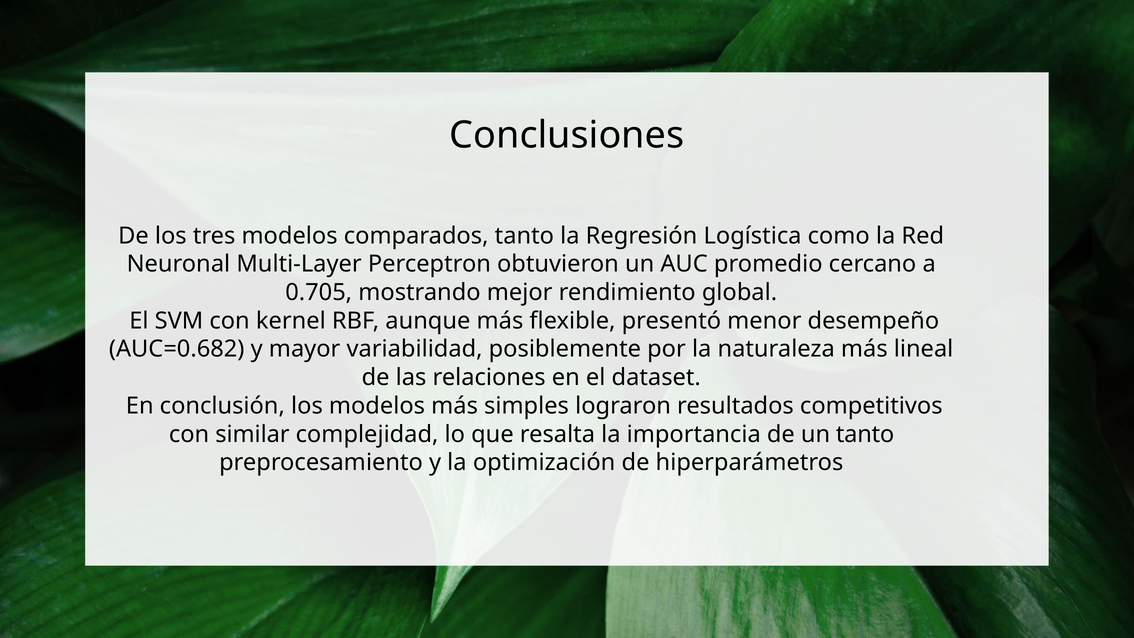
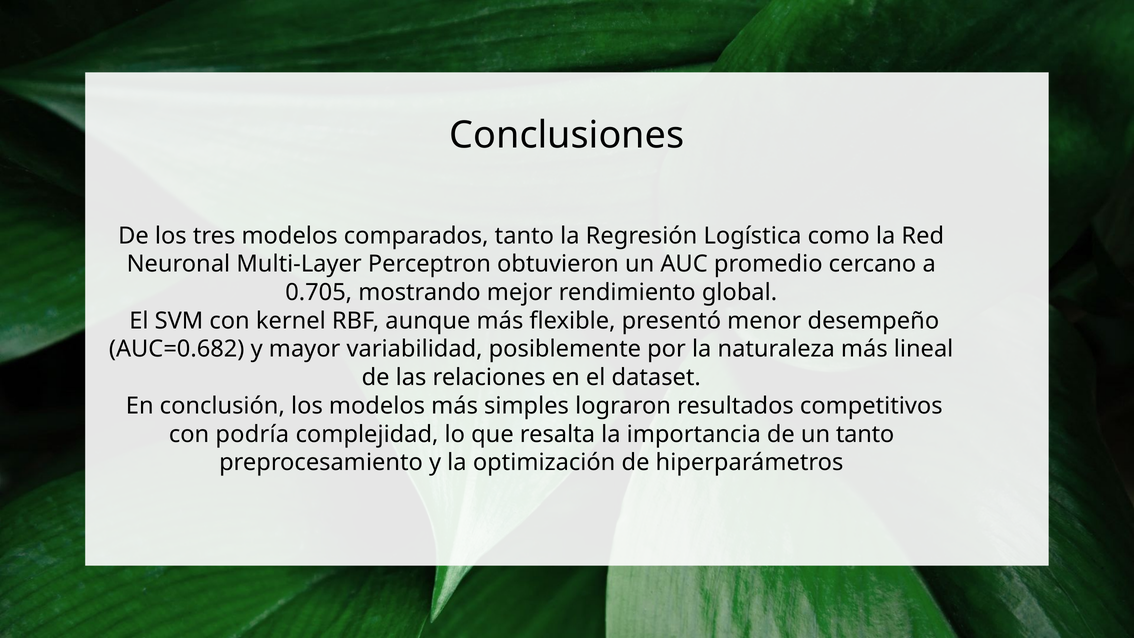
similar: similar -> podría
